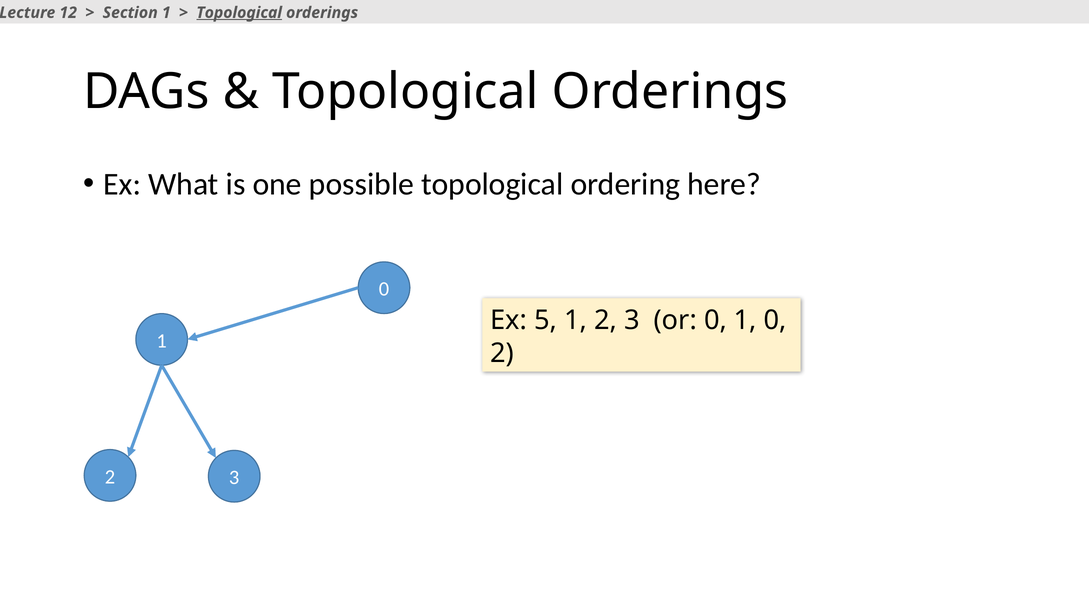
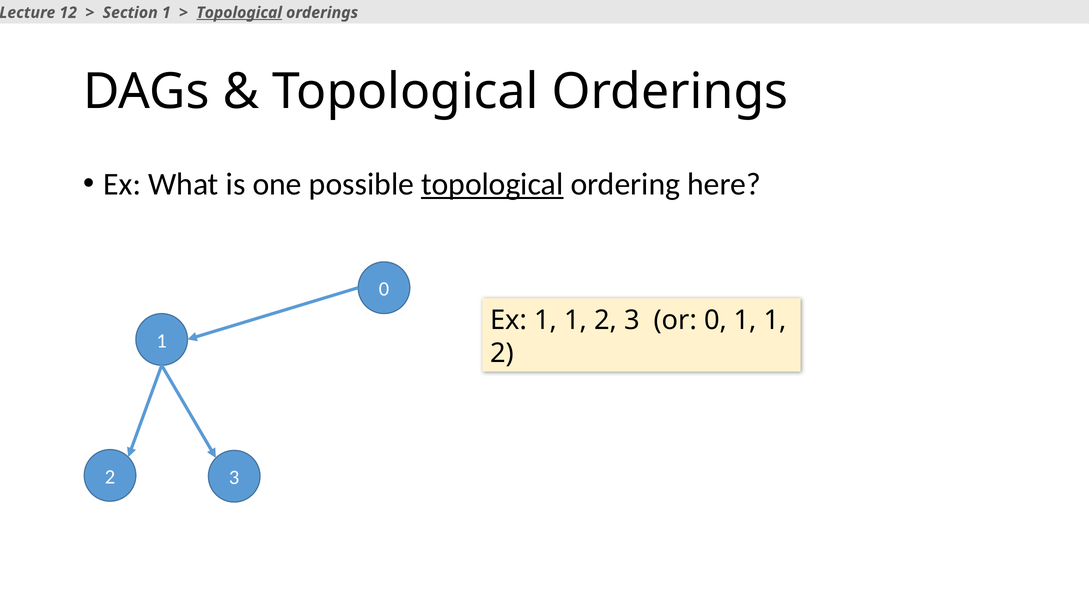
topological at (492, 184) underline: none -> present
Ex 5: 5 -> 1
0 1 0: 0 -> 1
